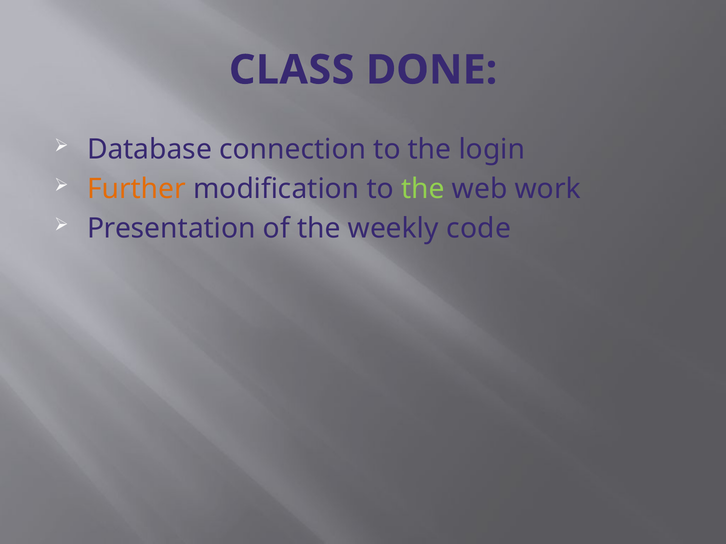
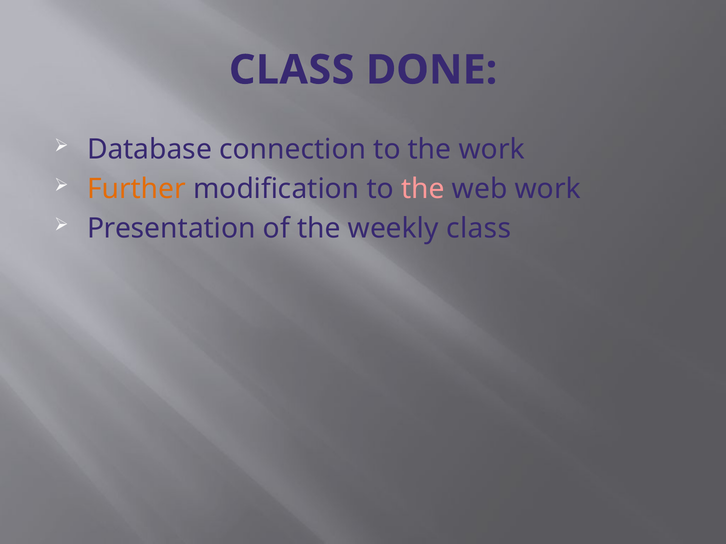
the login: login -> work
the at (423, 189) colour: light green -> pink
weekly code: code -> class
